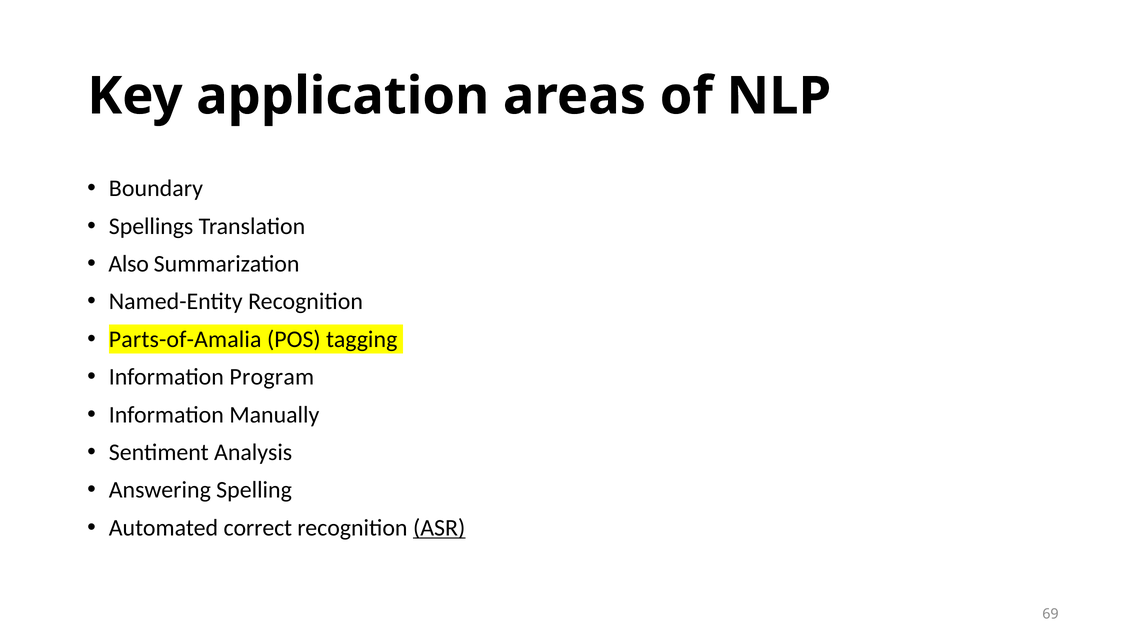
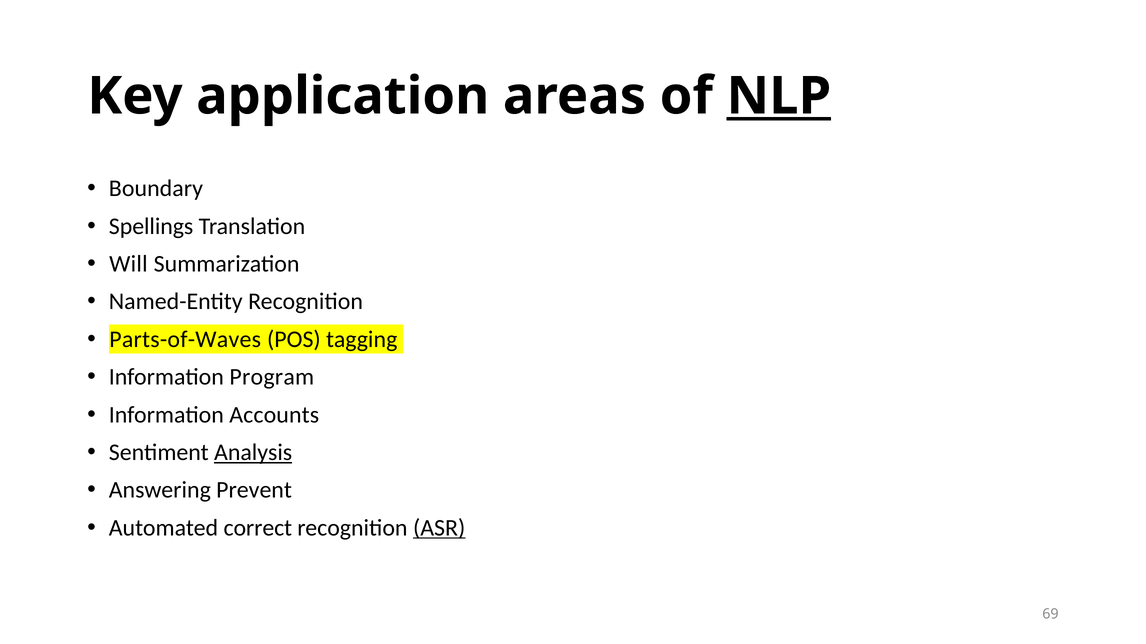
NLP underline: none -> present
Also: Also -> Will
Parts-of-Amalia: Parts-of-Amalia -> Parts-of-Waves
Manually: Manually -> Accounts
Analysis underline: none -> present
Spelling: Spelling -> Prevent
